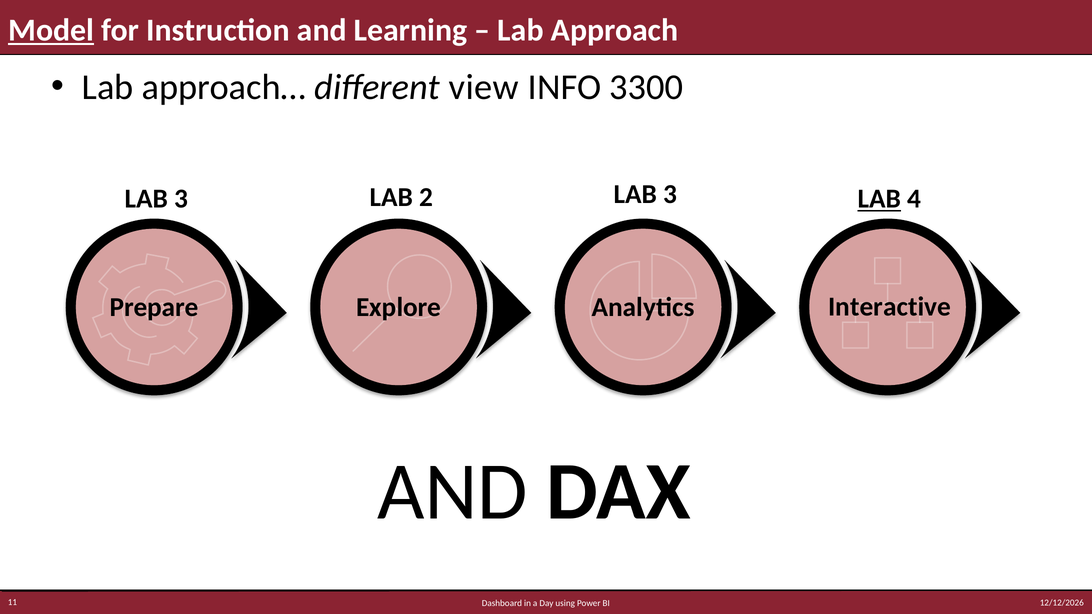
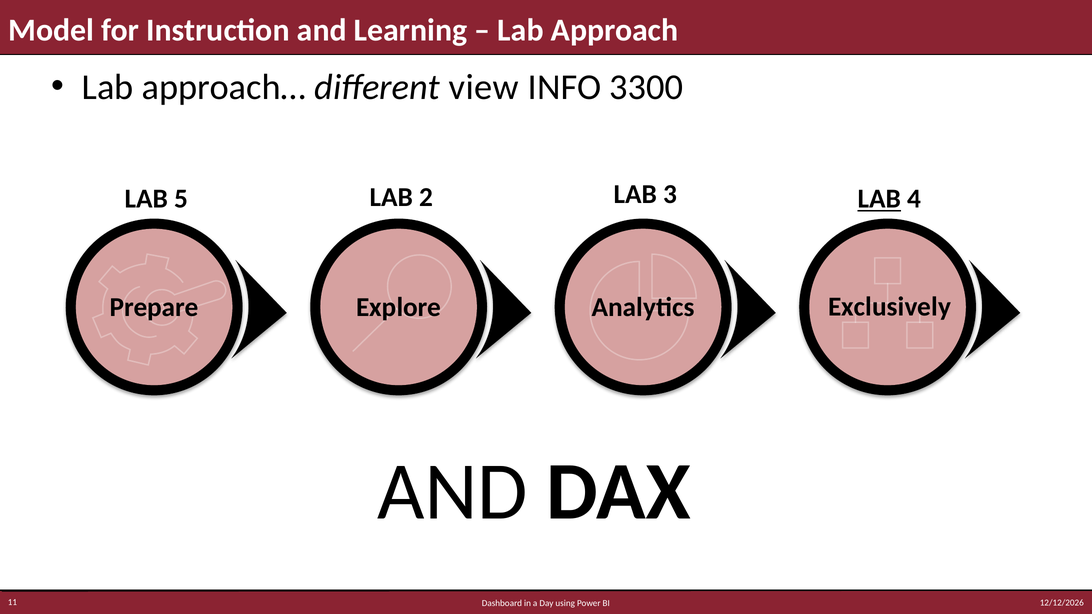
Model underline: present -> none
3 at (181, 199): 3 -> 5
Interactive: Interactive -> Exclusively
